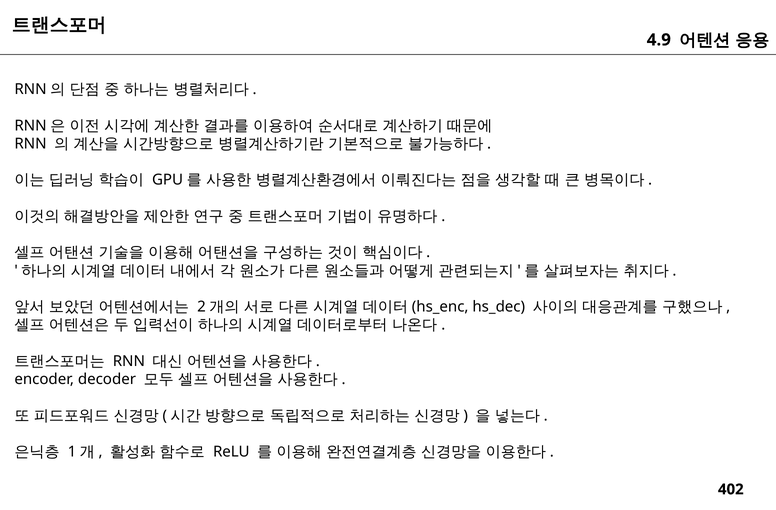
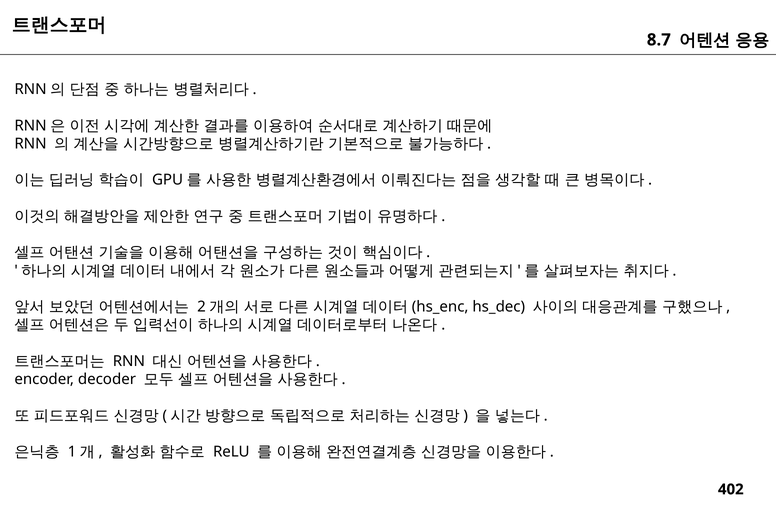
4.9: 4.9 -> 8.7
